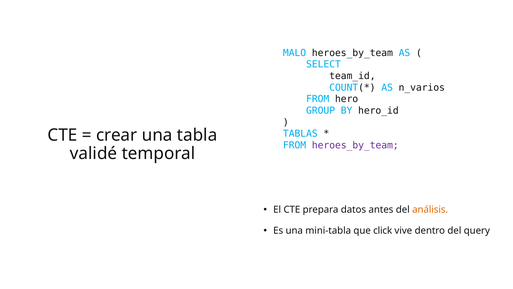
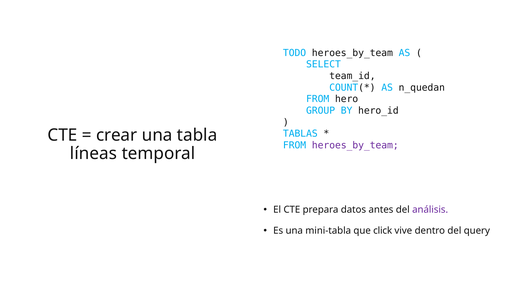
MALO: MALO -> TODO
n_varios: n_varios -> n_quedan
validé: validé -> líneas
análisis colour: orange -> purple
